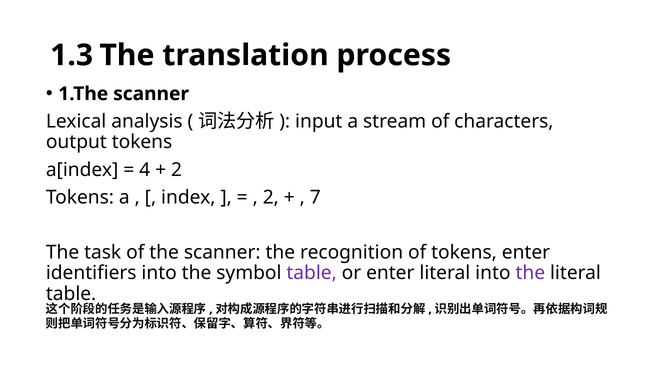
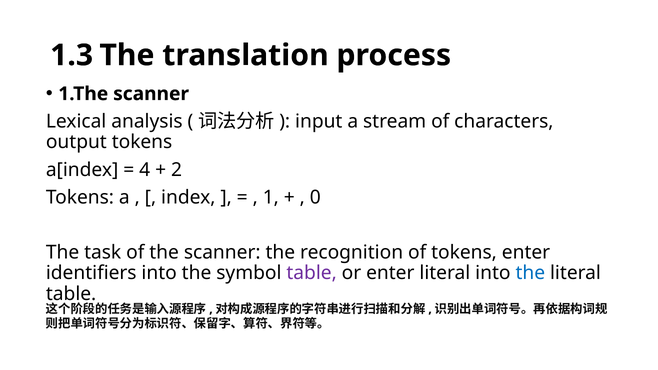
2 at (271, 197): 2 -> 1
7: 7 -> 0
the at (530, 273) colour: purple -> blue
